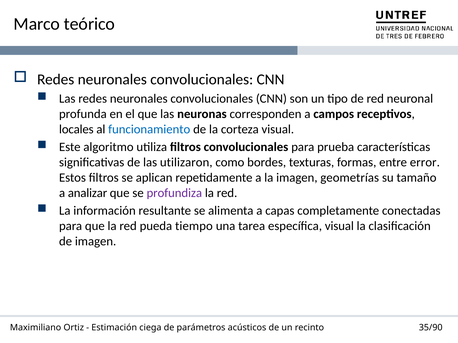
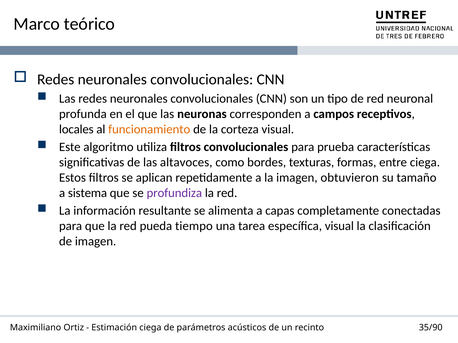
funcionamiento colour: blue -> orange
utilizaron: utilizaron -> altavoces
entre error: error -> ciega
geometrías: geometrías -> obtuvieron
analizar: analizar -> sistema
